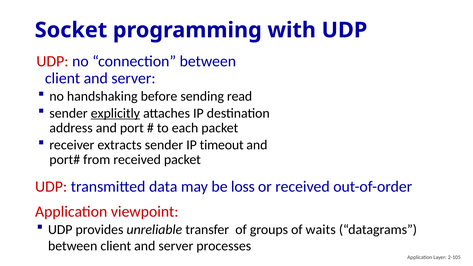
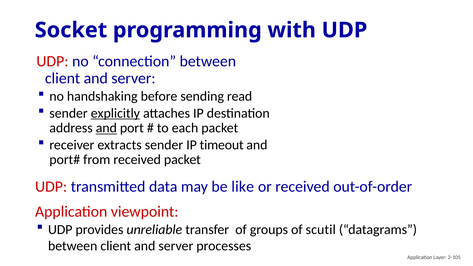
and at (106, 128) underline: none -> present
loss: loss -> like
waits: waits -> scutil
